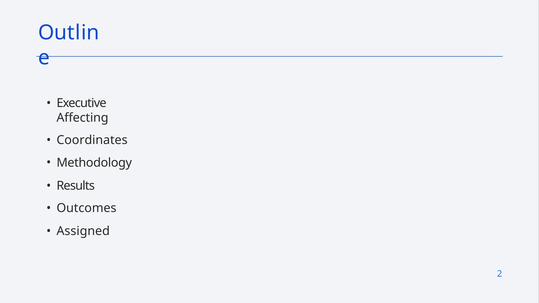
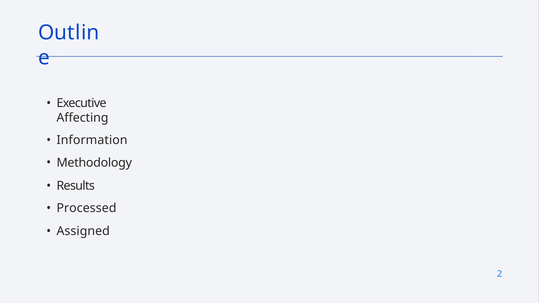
Coordinates: Coordinates -> Information
Outcomes: Outcomes -> Processed
